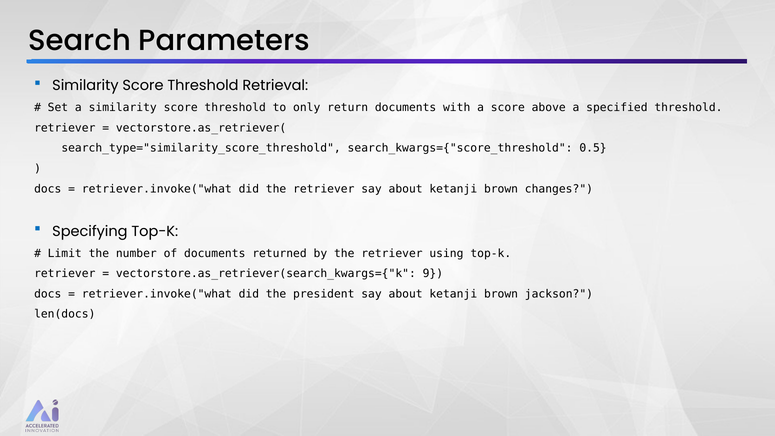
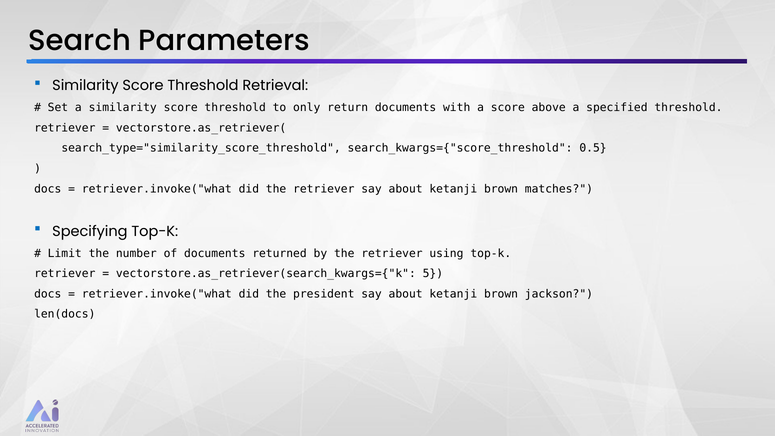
changes: changes -> matches
9: 9 -> 5
